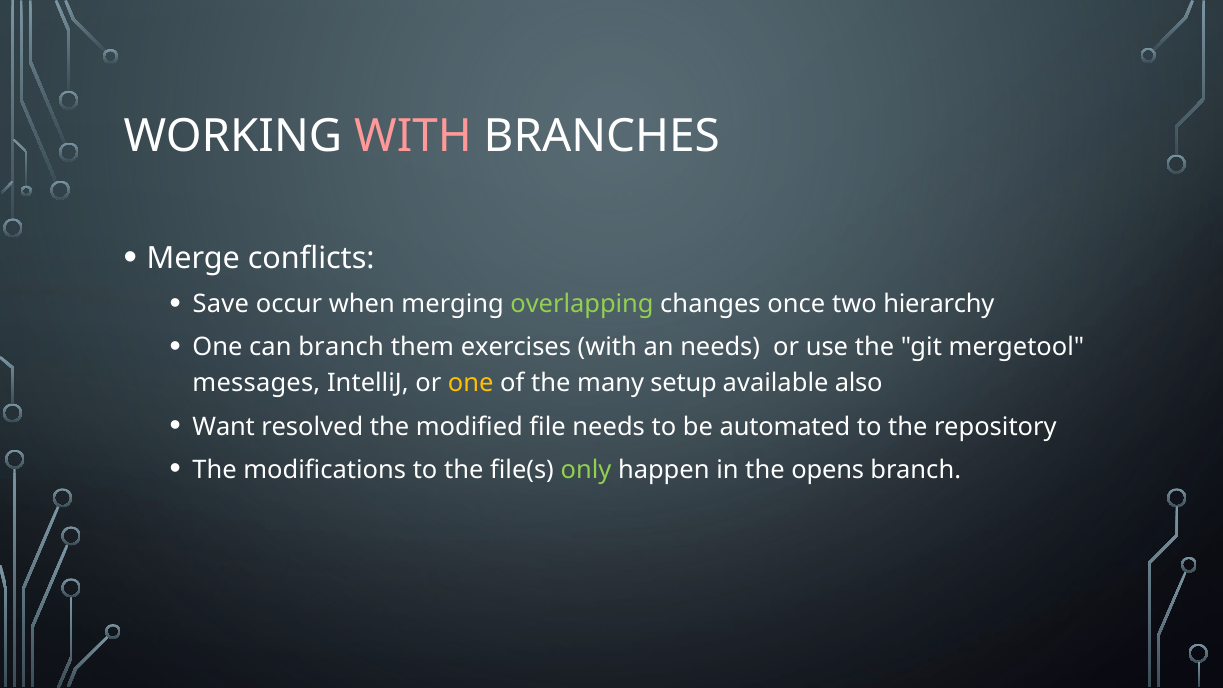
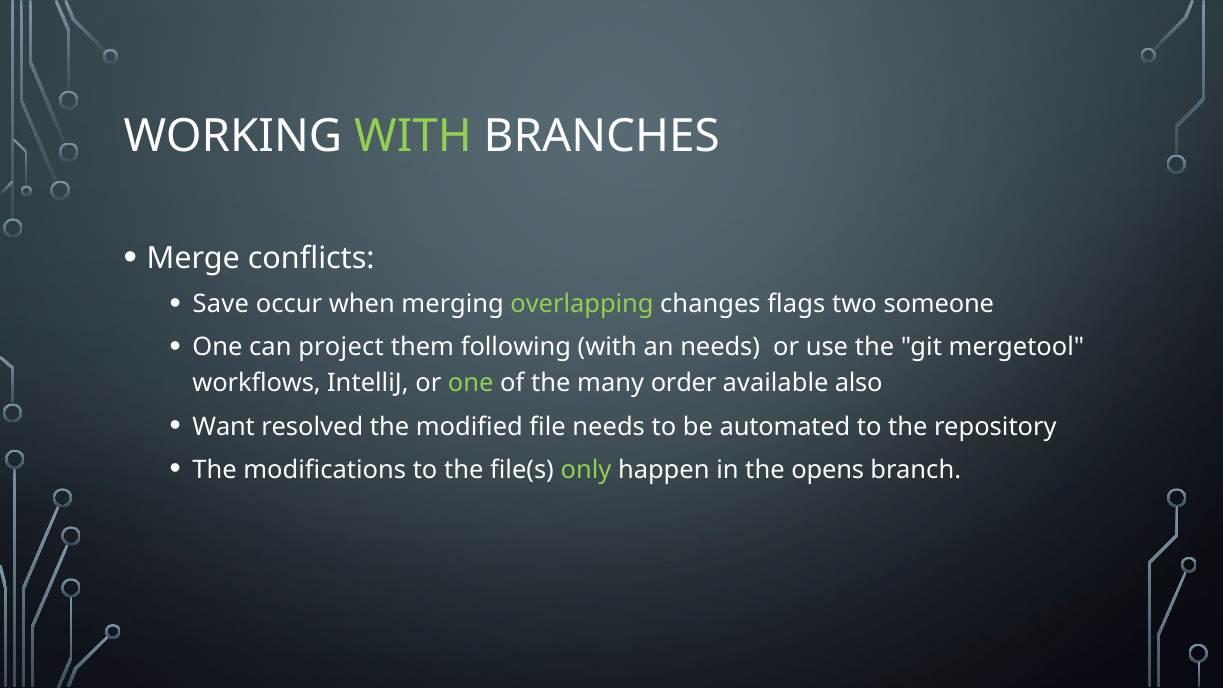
WITH at (413, 136) colour: pink -> light green
once: once -> flags
hierarchy: hierarchy -> someone
can branch: branch -> project
exercises: exercises -> following
messages: messages -> workflows
one at (471, 384) colour: yellow -> light green
setup: setup -> order
